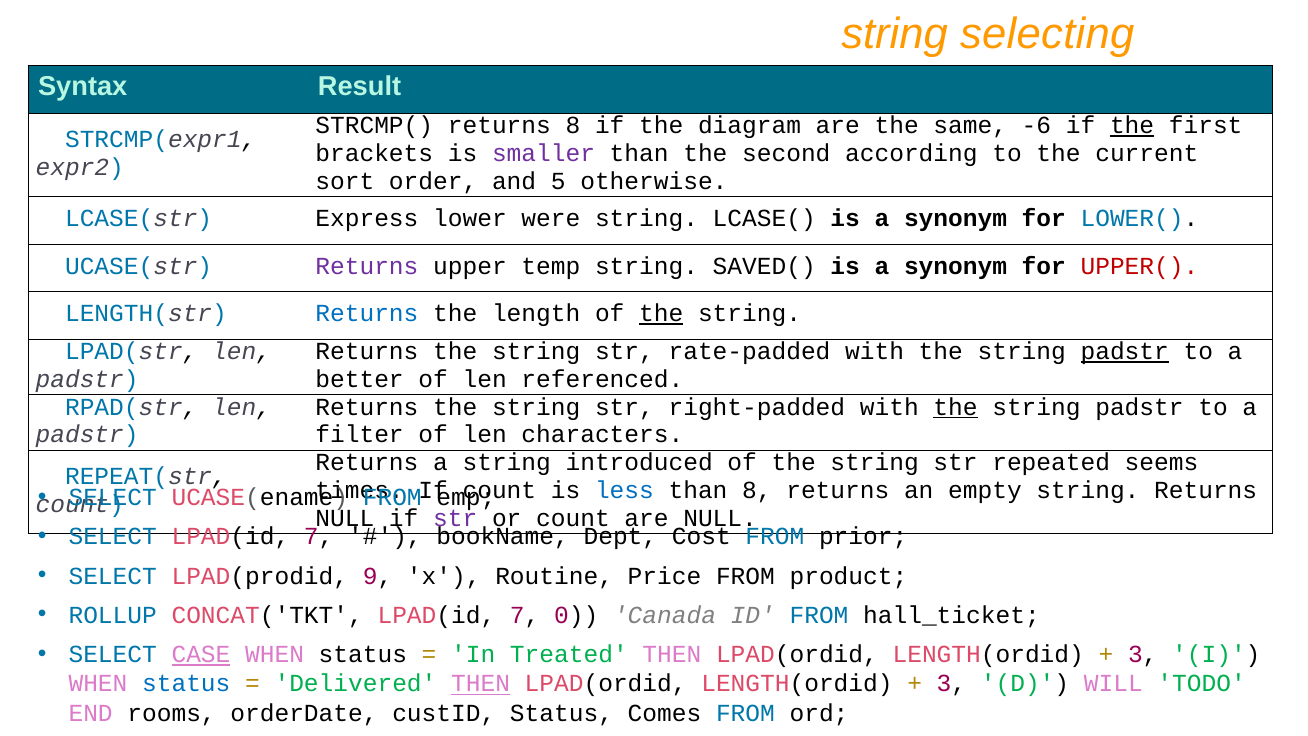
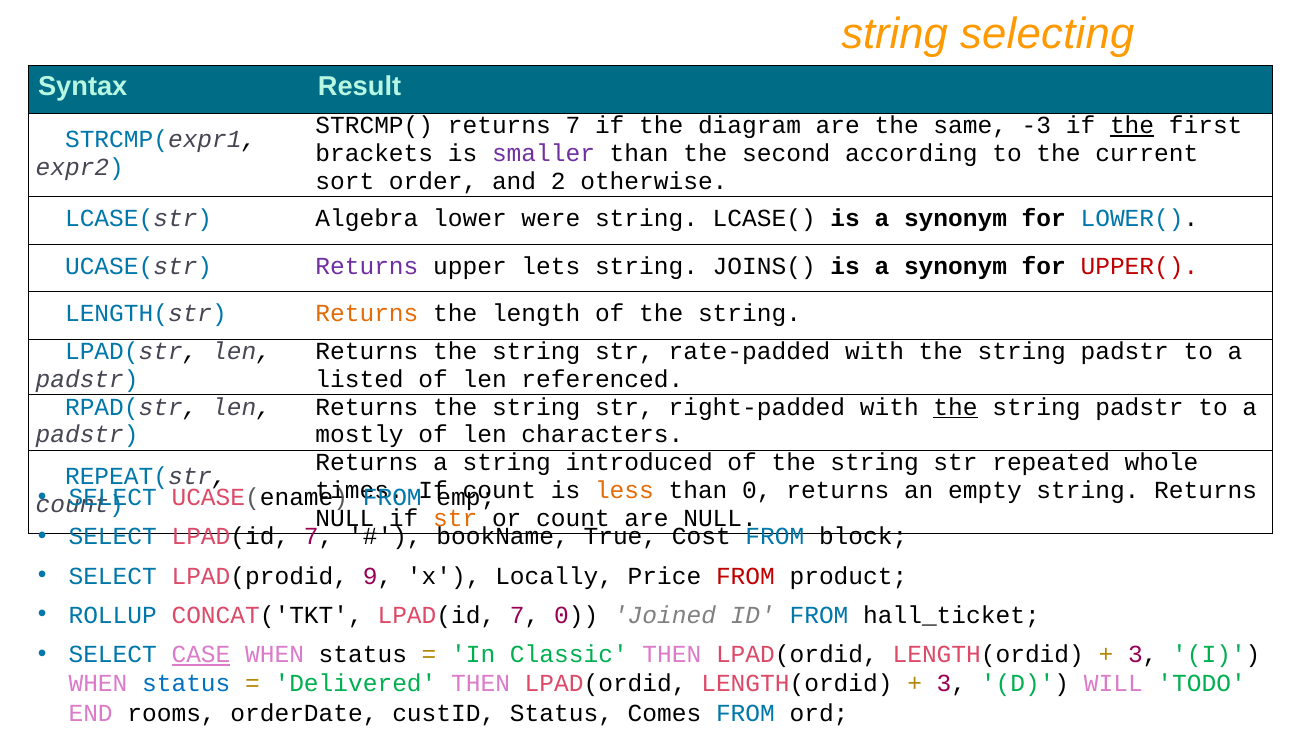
returns 8: 8 -> 7
-6: -6 -> -3
5: 5 -> 2
Express: Express -> Algebra
temp: temp -> lets
SAVED(: SAVED( -> JOINS(
Returns at (367, 314) colour: blue -> orange
the at (661, 314) underline: present -> none
padstr at (1125, 351) underline: present -> none
better: better -> listed
filter: filter -> mostly
seems: seems -> whole
less colour: blue -> orange
than 8: 8 -> 0
str at (455, 518) colour: purple -> orange
Dept: Dept -> True
prior: prior -> block
Routine: Routine -> Locally
FROM at (745, 576) colour: black -> red
Canada: Canada -> Joined
Treated: Treated -> Classic
THEN at (481, 684) underline: present -> none
